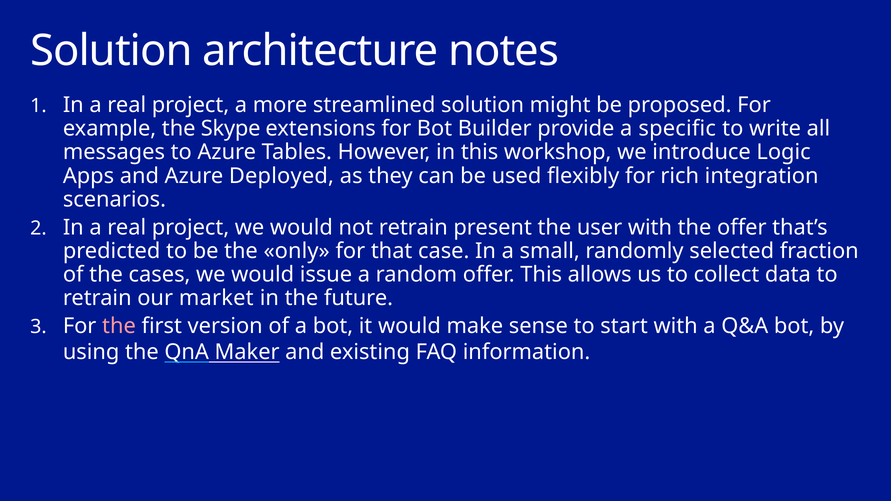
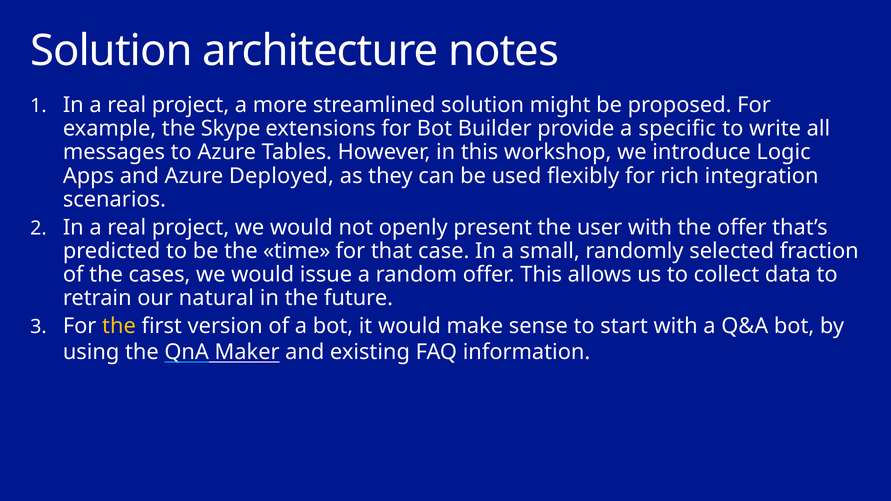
not retrain: retrain -> openly
only: only -> time
market: market -> natural
the at (119, 326) colour: pink -> yellow
